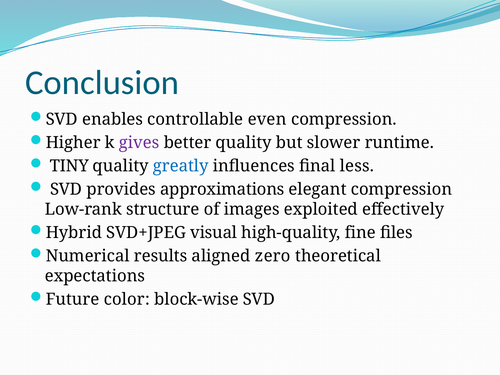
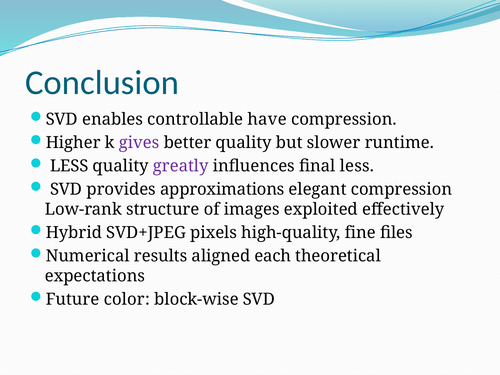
even: even -> have
TINY at (69, 166): TINY -> LESS
greatly colour: blue -> purple
visual: visual -> pixels
zero: zero -> each
